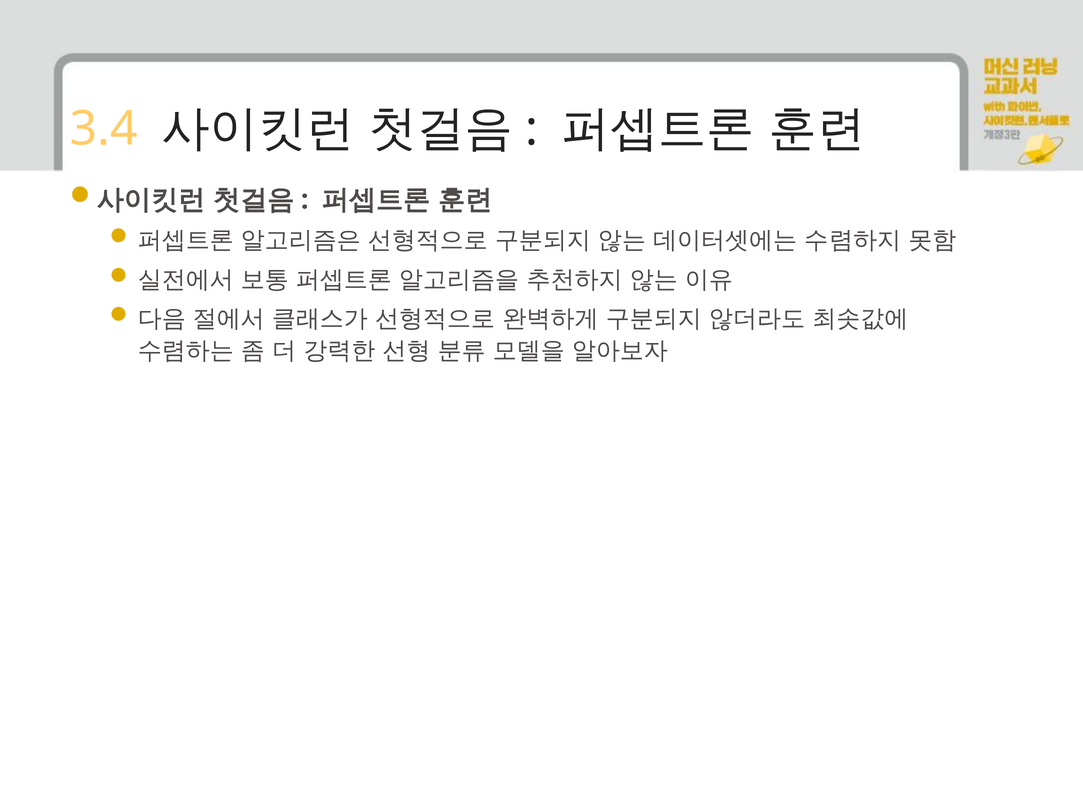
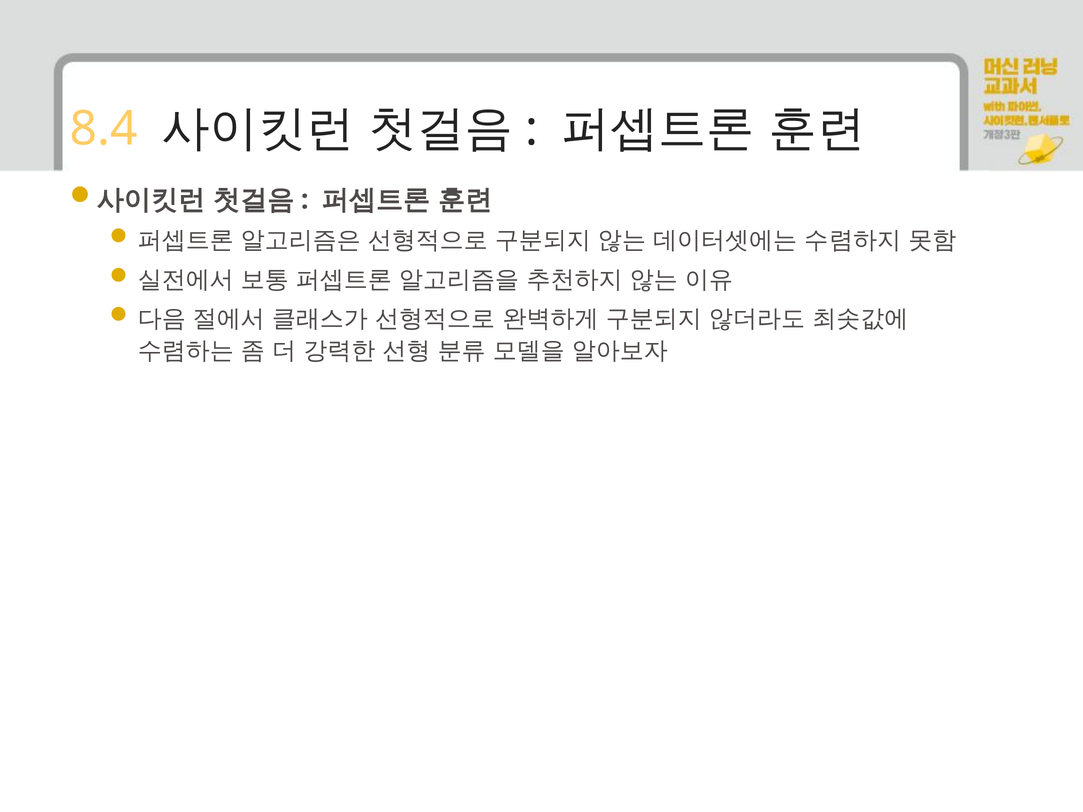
3.4: 3.4 -> 8.4
